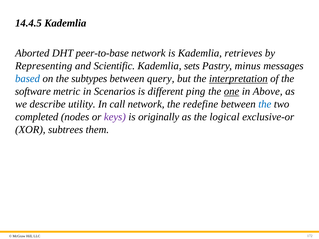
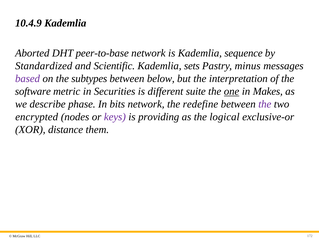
14.4.5: 14.4.5 -> 10.4.9
retrieves: retrieves -> sequence
Representing: Representing -> Standardized
based colour: blue -> purple
query: query -> below
interpretation underline: present -> none
Scenarios: Scenarios -> Securities
ping: ping -> suite
Above: Above -> Makes
utility: utility -> phase
call: call -> bits
the at (265, 104) colour: blue -> purple
completed: completed -> encrypted
originally: originally -> providing
subtrees: subtrees -> distance
